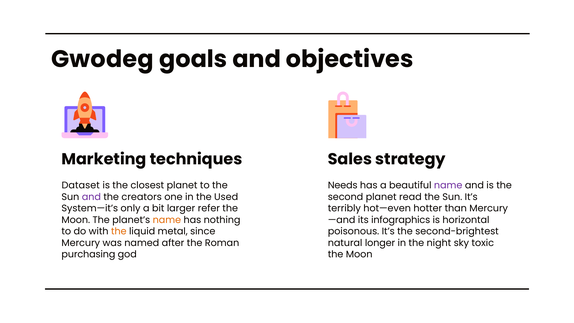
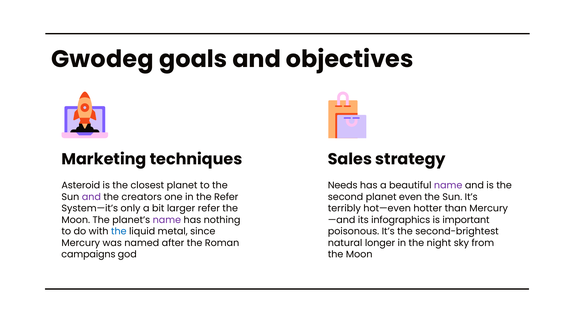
Dataset: Dataset -> Asteroid
the Used: Used -> Refer
read: read -> even
name at (167, 220) colour: orange -> purple
horizontal: horizontal -> important
the at (119, 231) colour: orange -> blue
toxic: toxic -> from
purchasing: purchasing -> campaigns
